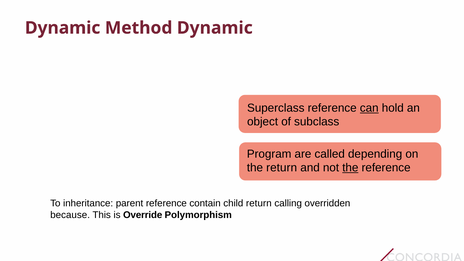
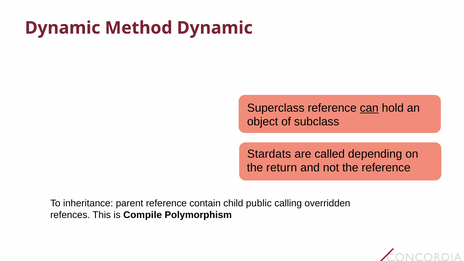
Program: Program -> Stardats
the at (350, 168) underline: present -> none
child return: return -> public
because: because -> refences
Override: Override -> Compile
